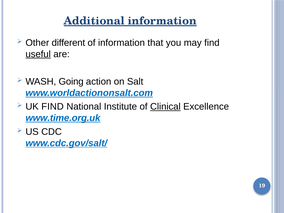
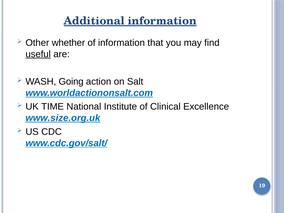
different: different -> whether
UK FIND: FIND -> TIME
Clinical underline: present -> none
www.time.org.uk: www.time.org.uk -> www.size.org.uk
